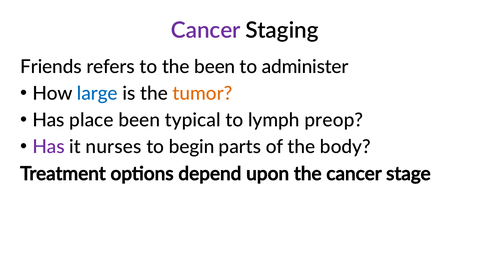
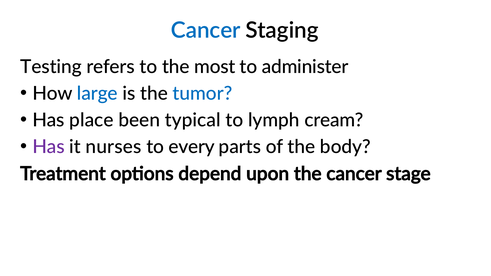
Cancer at (206, 30) colour: purple -> blue
Friends: Friends -> Testing
the been: been -> most
tumor colour: orange -> blue
preop: preop -> cream
begin: begin -> every
